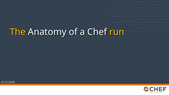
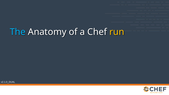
The colour: yellow -> light blue
